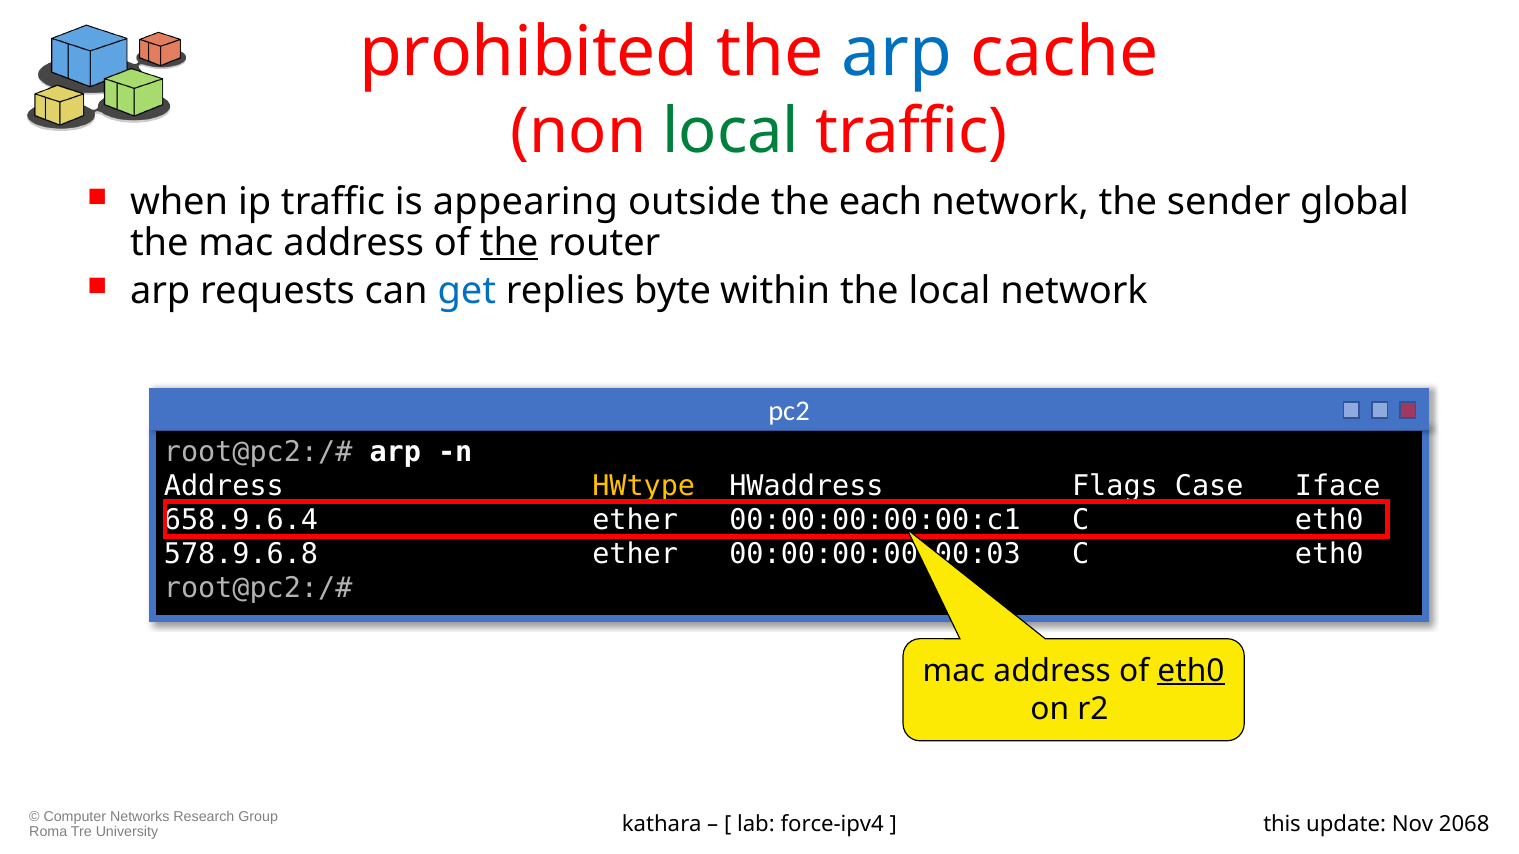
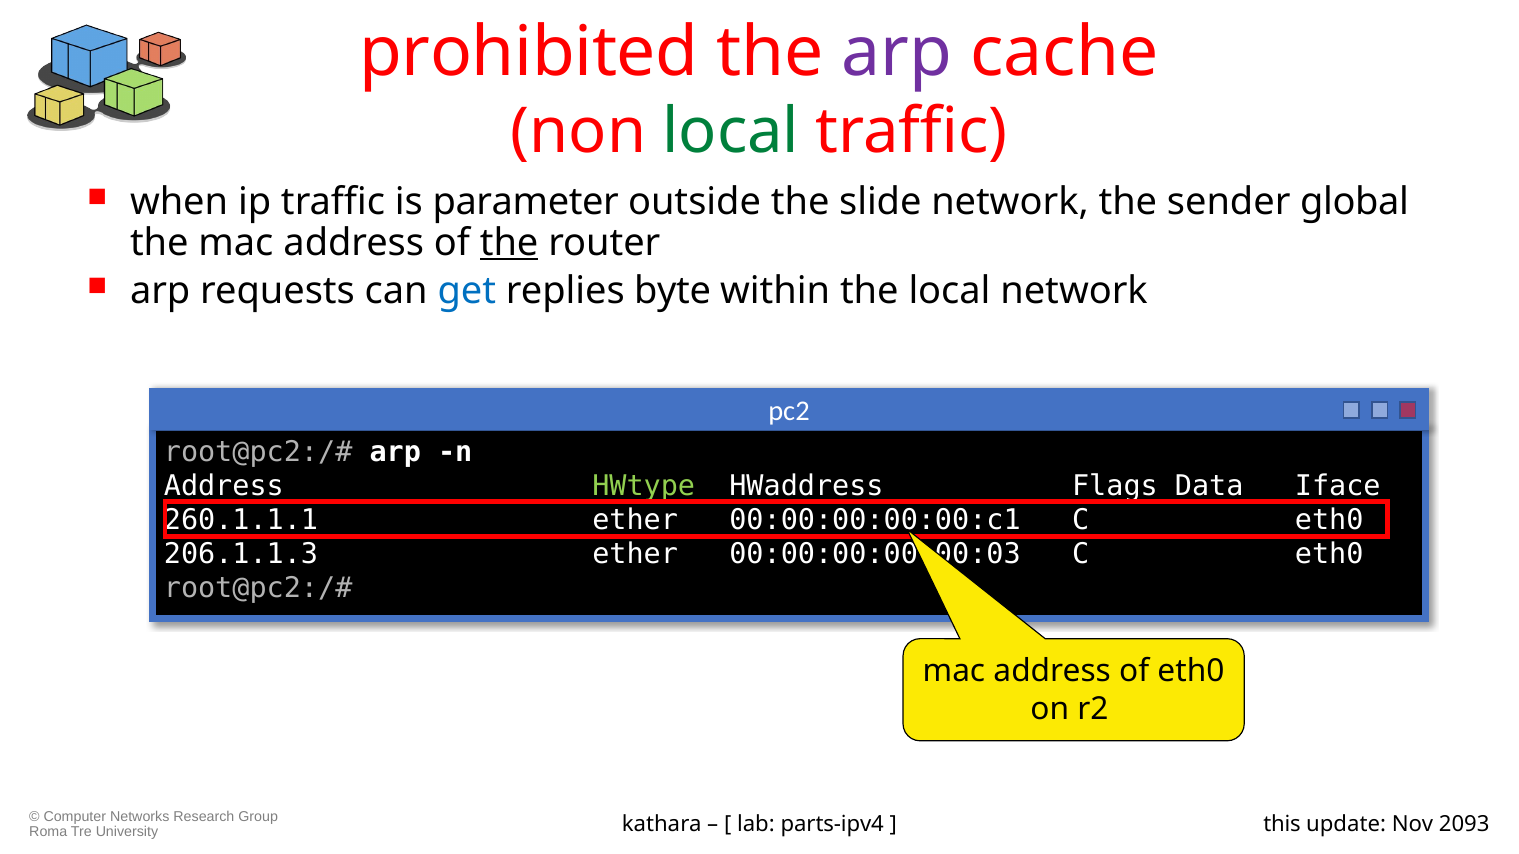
arp at (897, 53) colour: blue -> purple
appearing: appearing -> parameter
each: each -> slide
HWtype colour: yellow -> light green
Case: Case -> Data
658.9.6.4: 658.9.6.4 -> 260.1.1.1
578.9.6.8: 578.9.6.8 -> 206.1.1.3
eth0 at (1191, 671) underline: present -> none
force-ipv4: force-ipv4 -> parts-ipv4
2068: 2068 -> 2093
